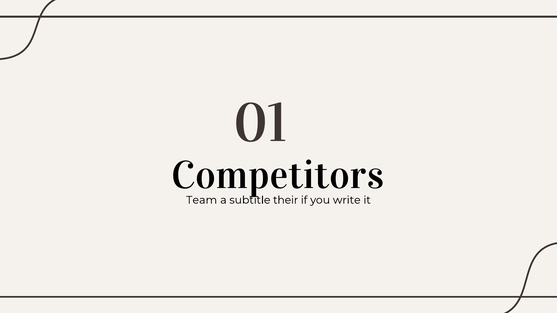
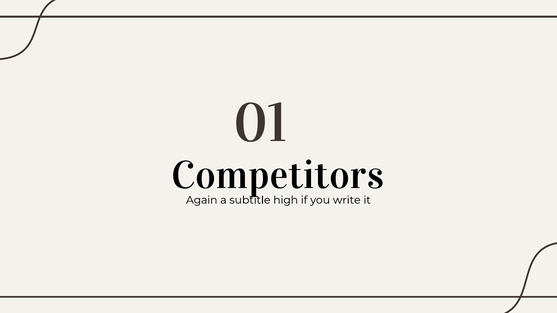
Team: Team -> Again
their: their -> high
